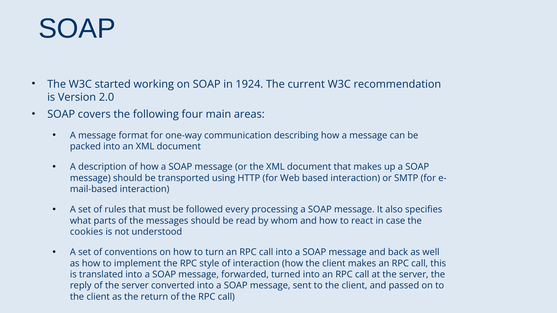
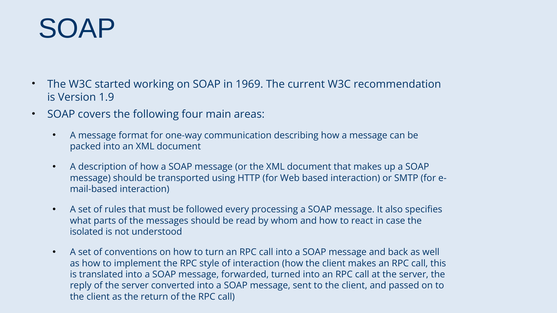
1924: 1924 -> 1969
2.0: 2.0 -> 1.9
cookies: cookies -> isolated
